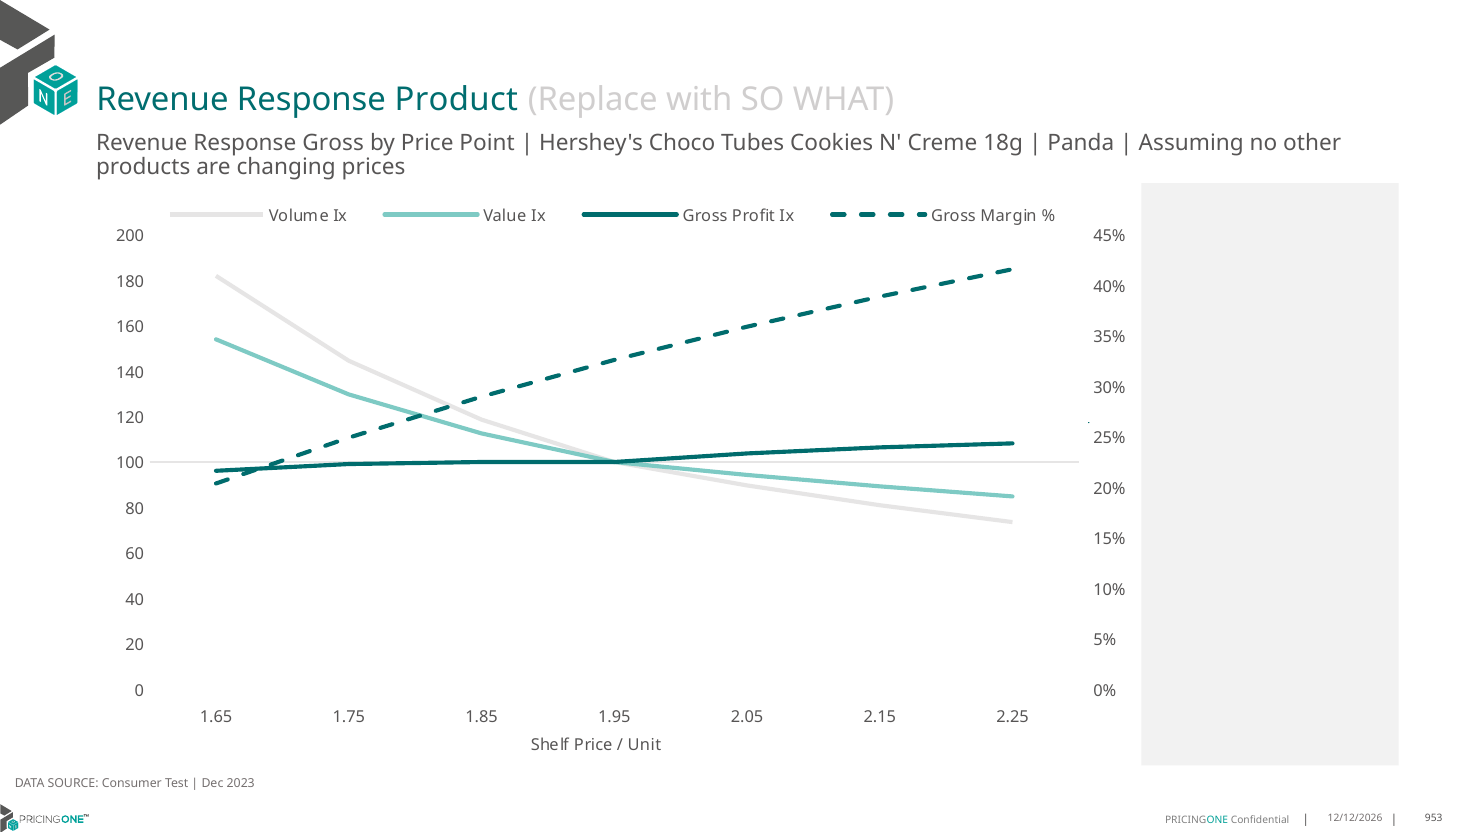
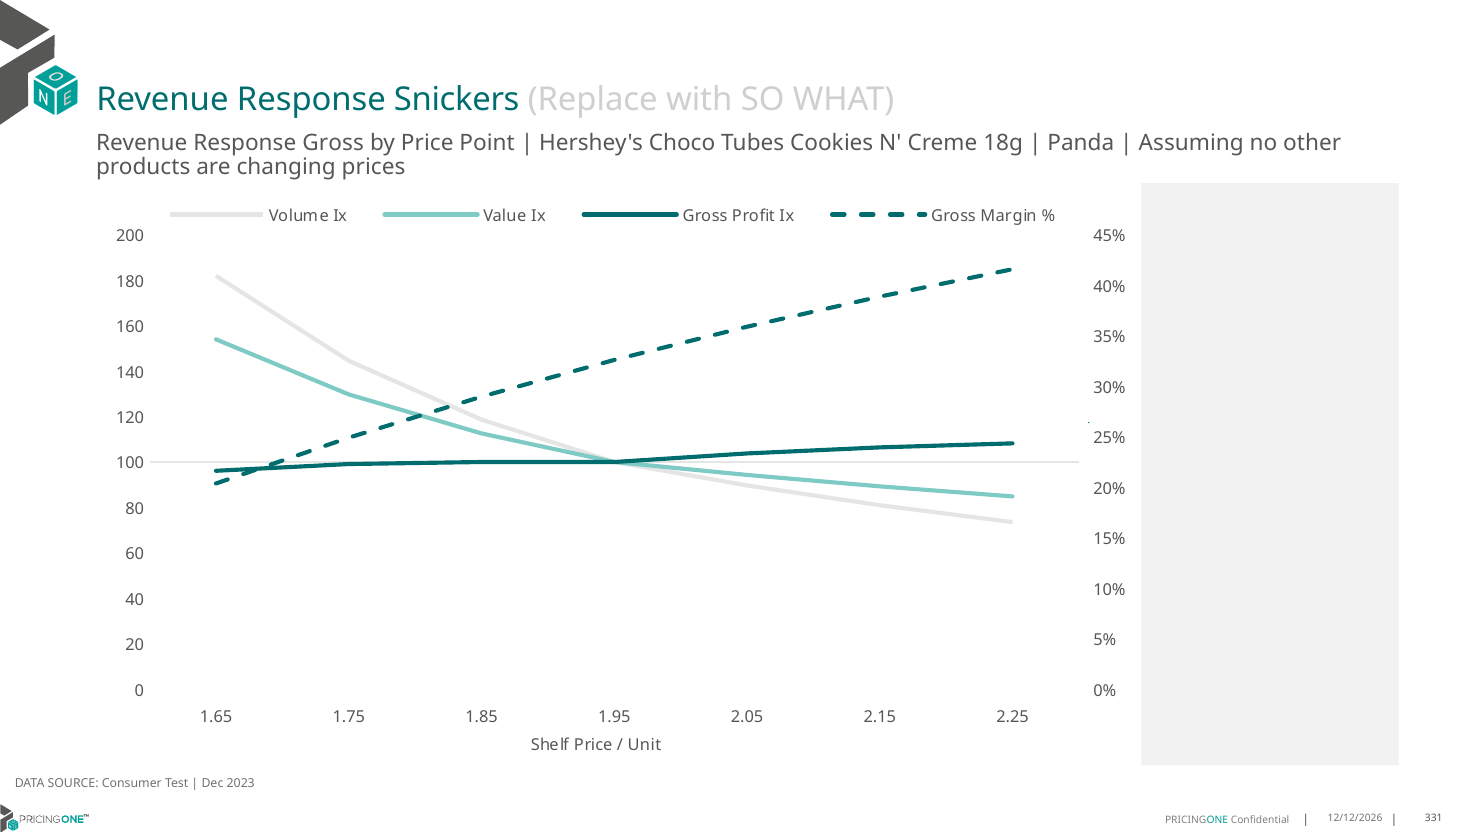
Product: Product -> Snickers
953: 953 -> 331
